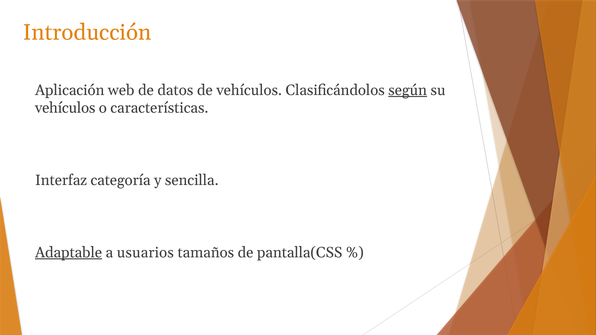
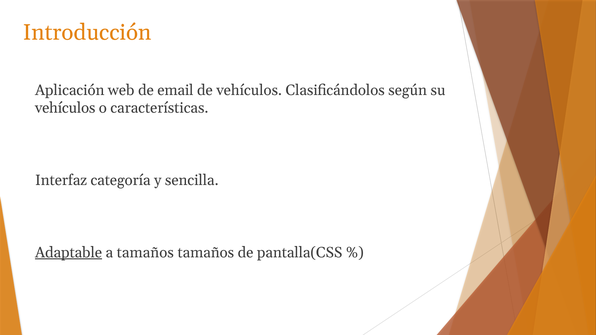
datos: datos -> email
según underline: present -> none
a usuarios: usuarios -> tamaños
